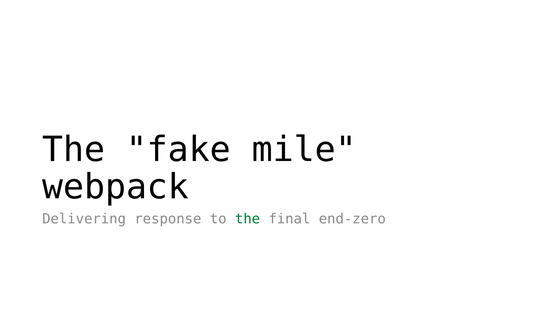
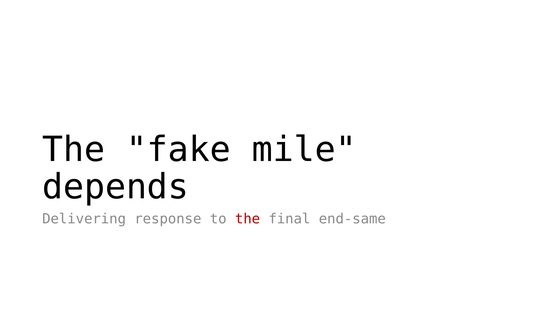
webpack: webpack -> depends
the at (248, 219) colour: green -> red
end-zero: end-zero -> end-same
